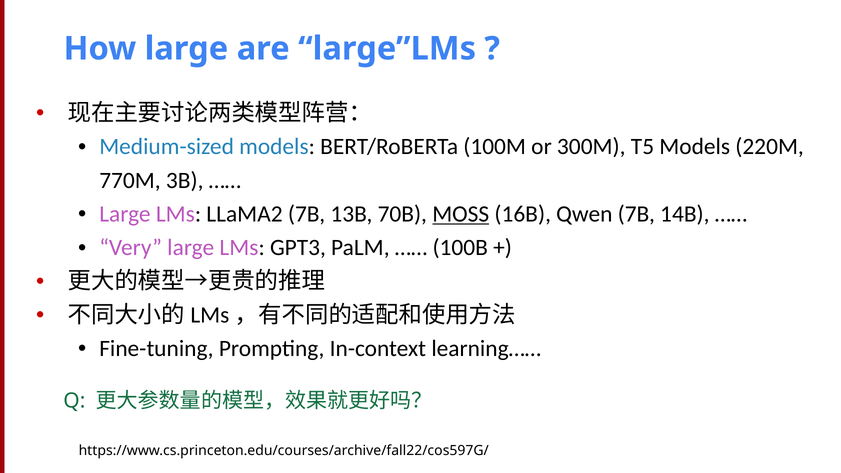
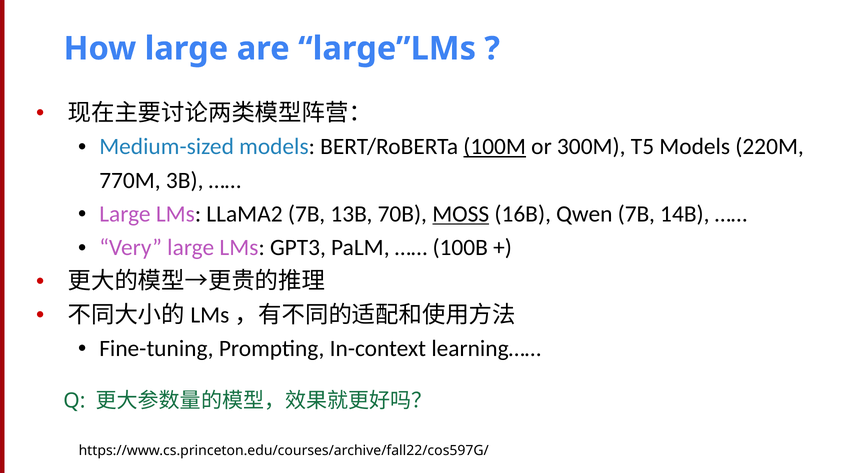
100M underline: none -> present
